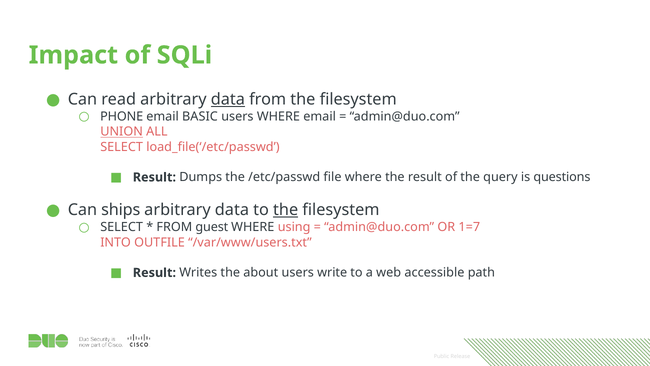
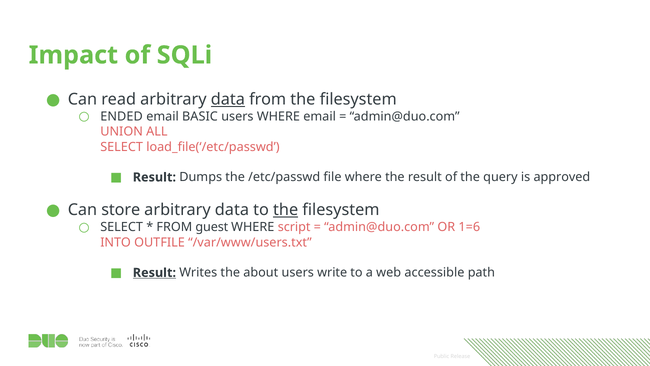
PHONE: PHONE -> ENDED
UNION underline: present -> none
questions: questions -> approved
ships: ships -> store
using: using -> script
1=7: 1=7 -> 1=6
Result at (154, 272) underline: none -> present
